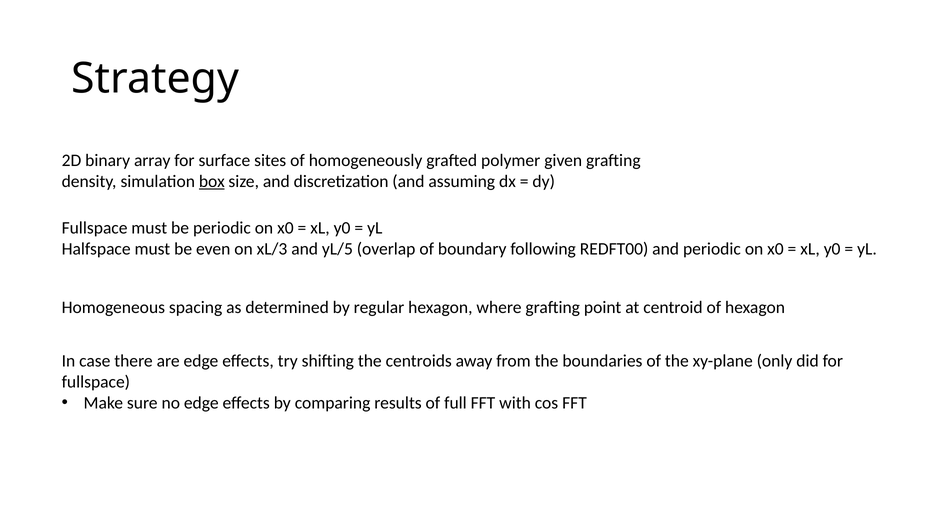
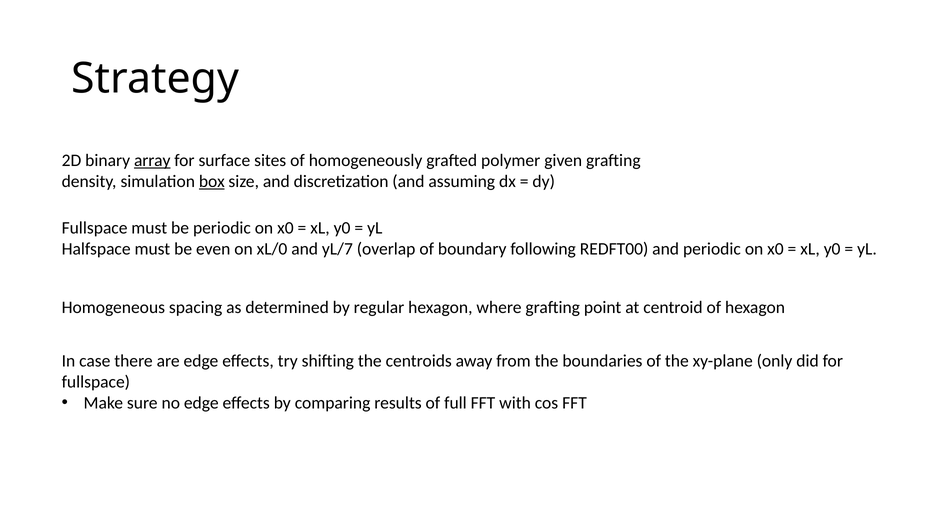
array underline: none -> present
xL/3: xL/3 -> xL/0
yL/5: yL/5 -> yL/7
